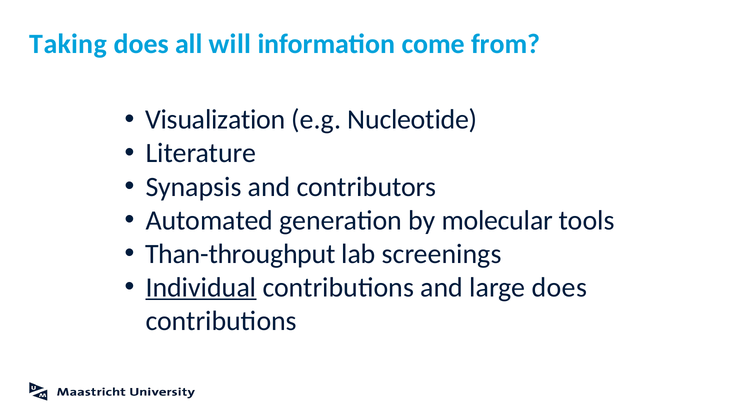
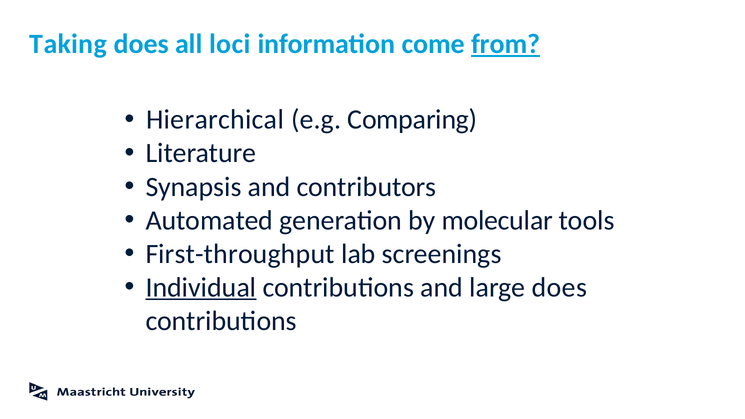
will: will -> loci
from underline: none -> present
Visualization: Visualization -> Hierarchical
Nucleotide: Nucleotide -> Comparing
Than-throughput: Than-throughput -> First-throughput
